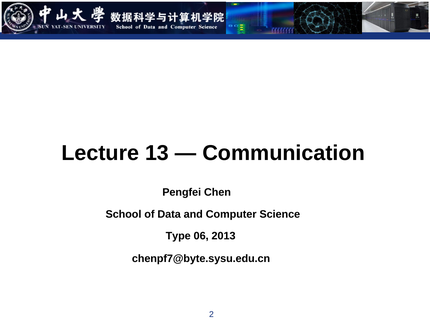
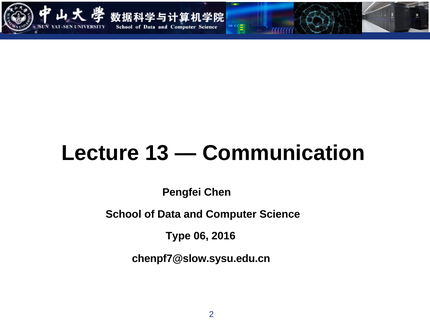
2013: 2013 -> 2016
chenpf7@byte.sysu.edu.cn: chenpf7@byte.sysu.edu.cn -> chenpf7@slow.sysu.edu.cn
